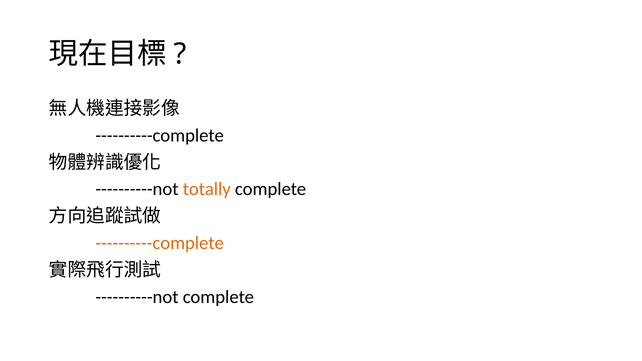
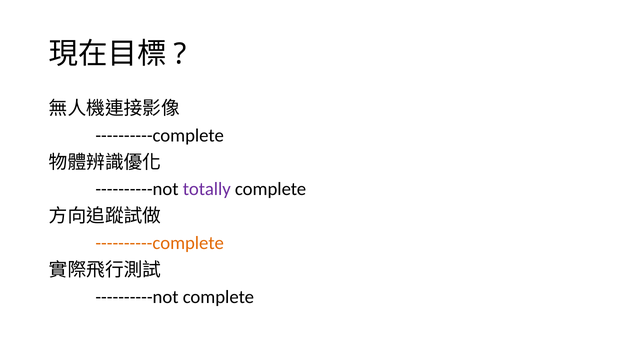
totally colour: orange -> purple
